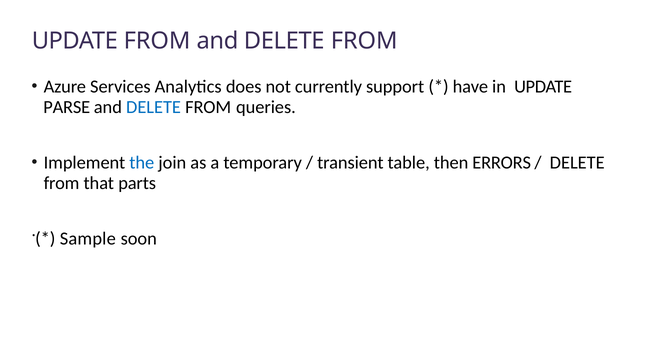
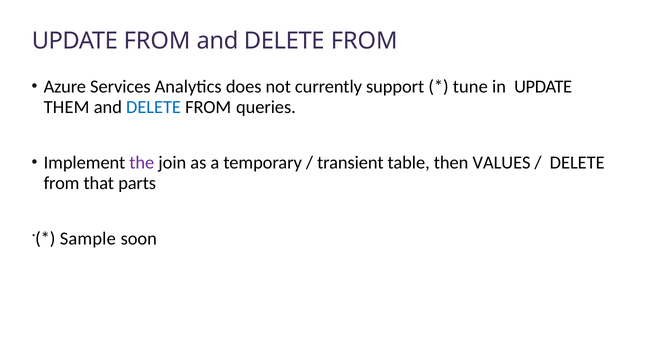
have: have -> tune
PARSE: PARSE -> THEM
the colour: blue -> purple
ERRORS: ERRORS -> VALUES
